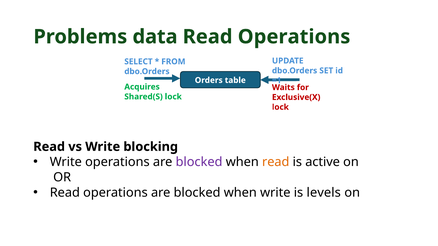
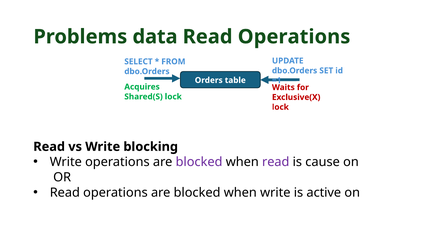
read at (276, 162) colour: orange -> purple
active: active -> cause
levels: levels -> active
